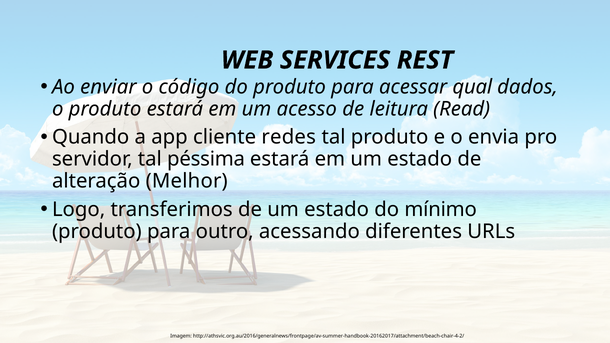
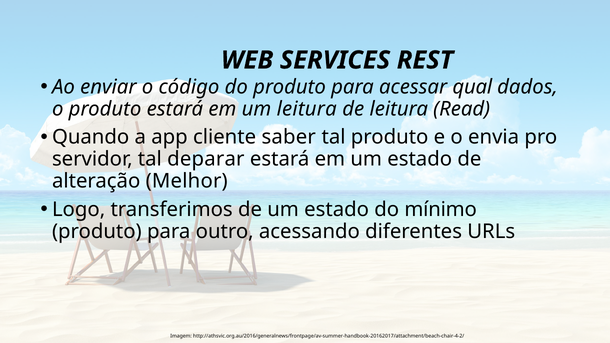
um acesso: acesso -> leitura
redes: redes -> saber
péssima: péssima -> deparar
